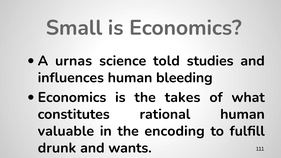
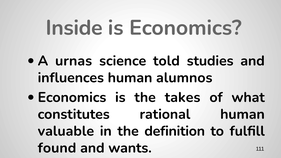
Small: Small -> Inside
bleeding: bleeding -> alumnos
encoding: encoding -> definition
drunk: drunk -> found
